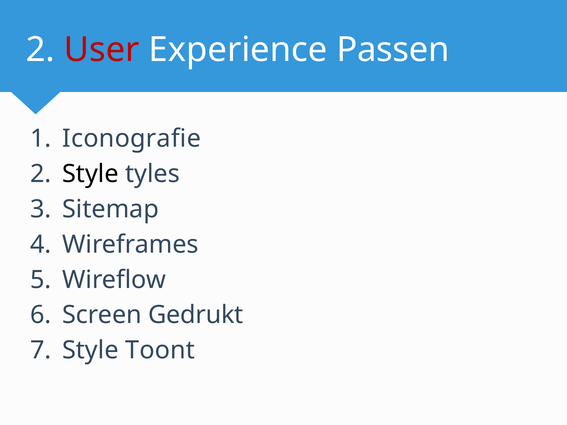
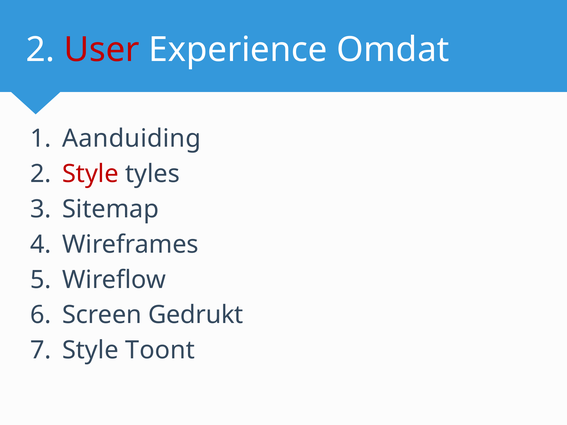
Passen: Passen -> Omdat
Iconografie: Iconografie -> Aanduiding
Style at (90, 174) colour: black -> red
